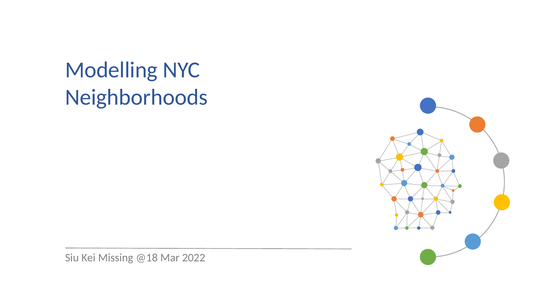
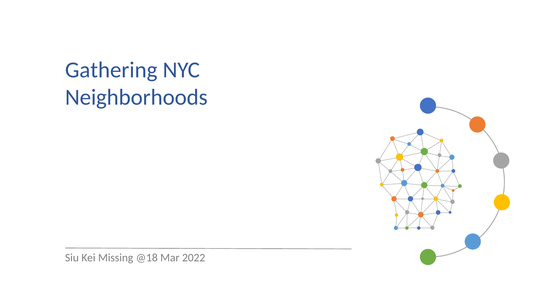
Modelling: Modelling -> Gathering
